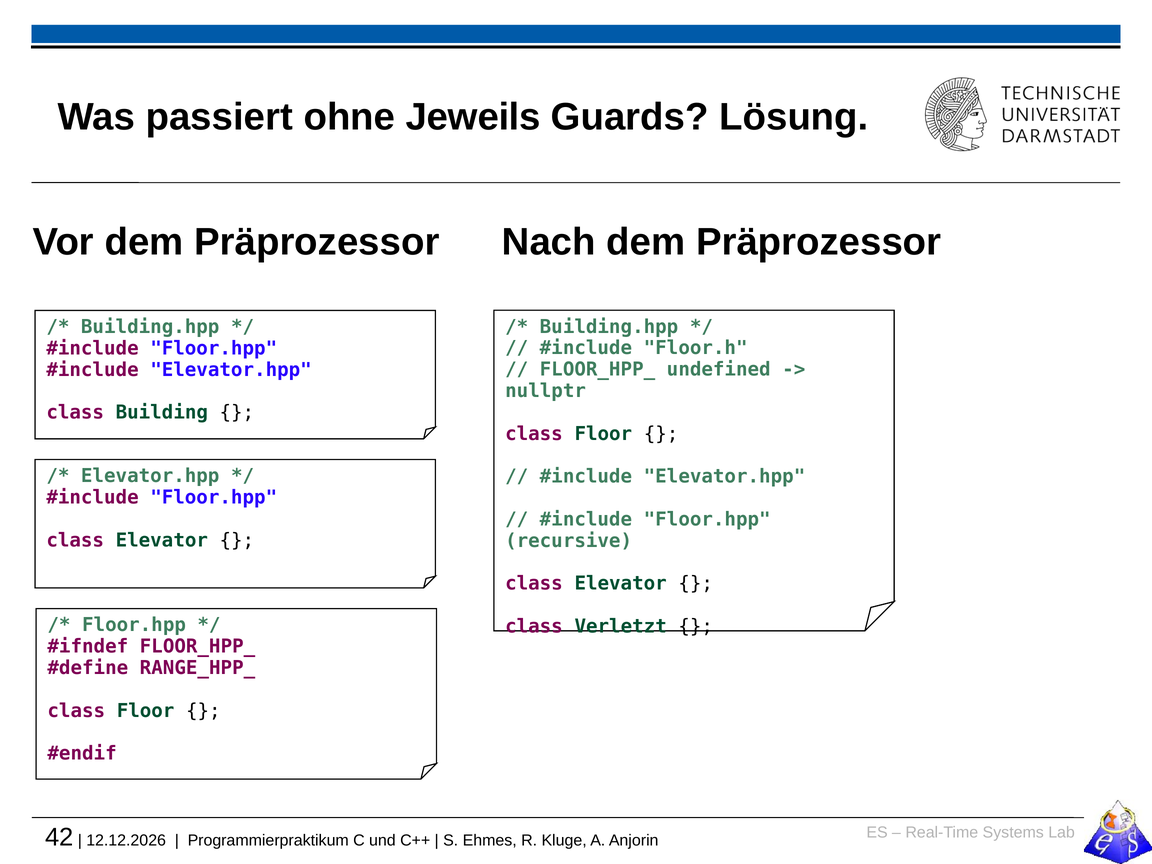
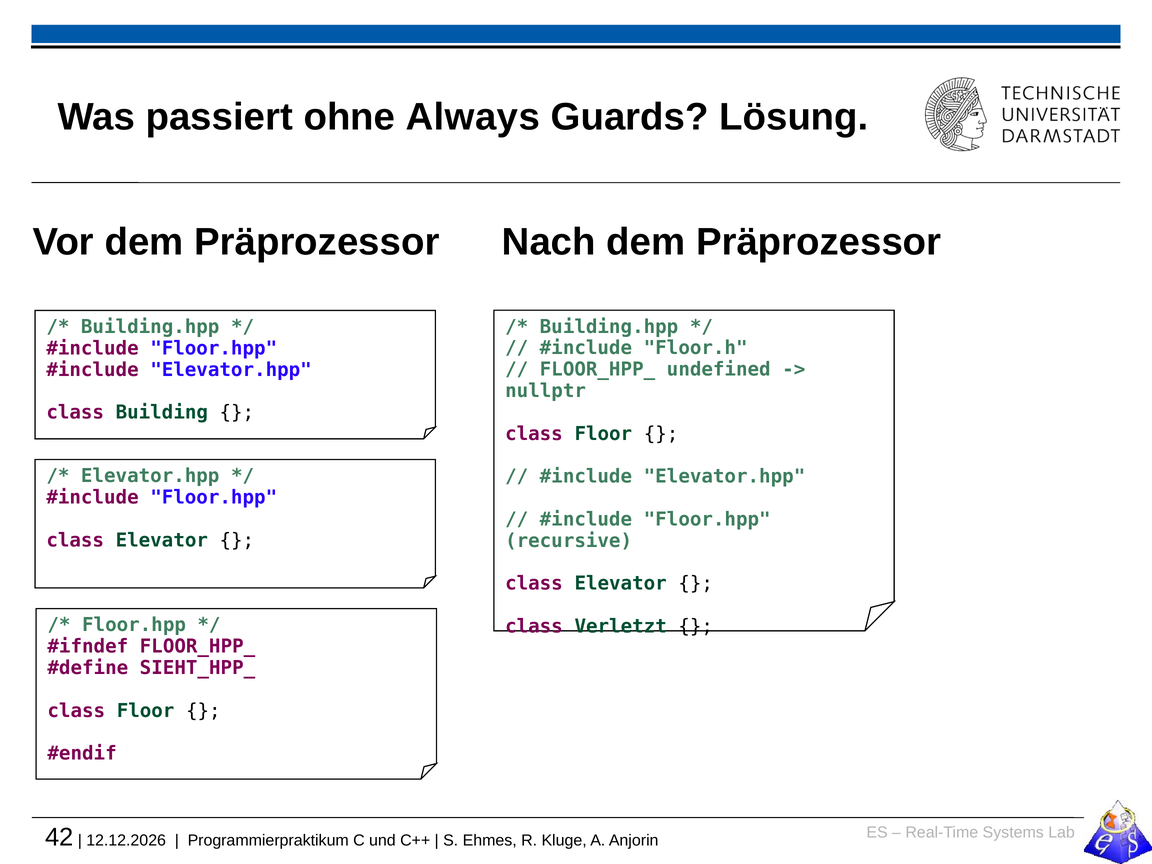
Jeweils: Jeweils -> Always
RANGE_HPP_: RANGE_HPP_ -> SIEHT_HPP_
